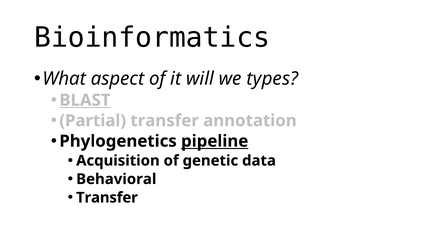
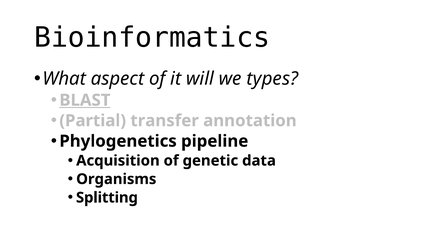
pipeline underline: present -> none
Behavioral: Behavioral -> Organisms
Transfer at (107, 198): Transfer -> Splitting
